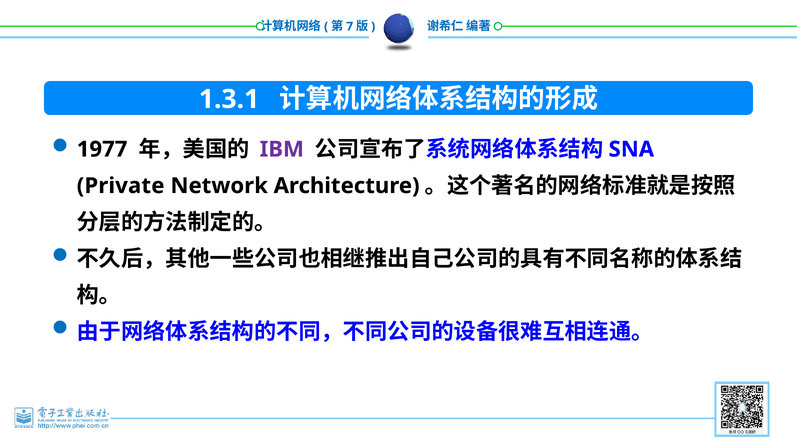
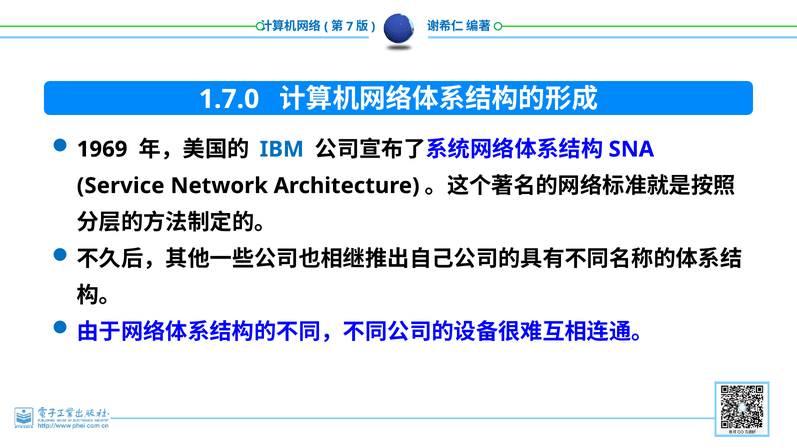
1.3.1: 1.3.1 -> 1.7.0
1977: 1977 -> 1969
IBM colour: purple -> blue
Private: Private -> Service
